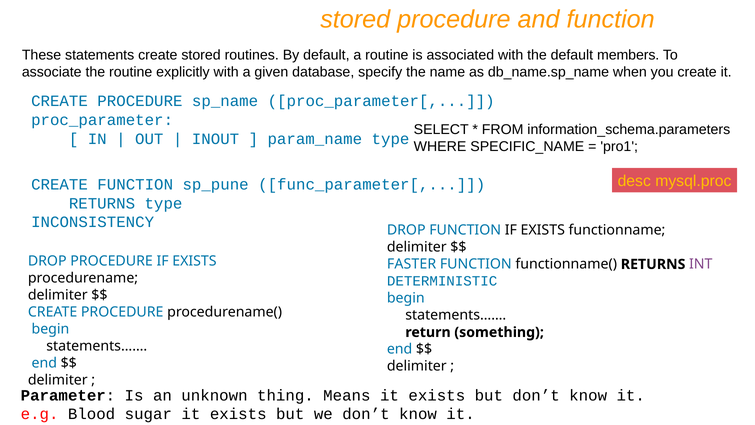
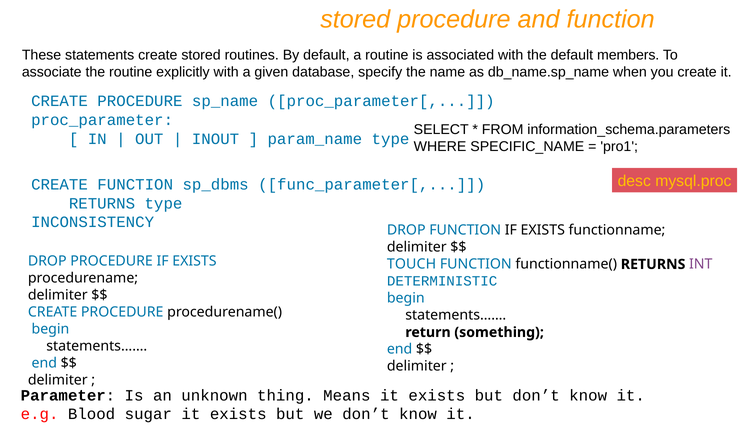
sp_pune: sp_pune -> sp_dbms
FASTER: FASTER -> TOUCH
